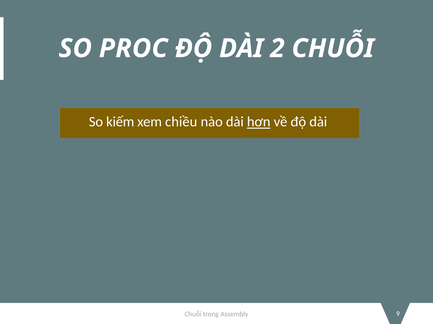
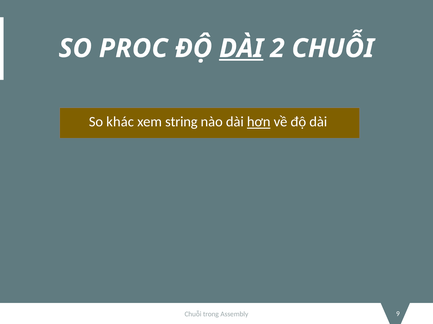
DÀI at (241, 49) underline: none -> present
kiếm: kiếm -> khác
chiều: chiều -> string
